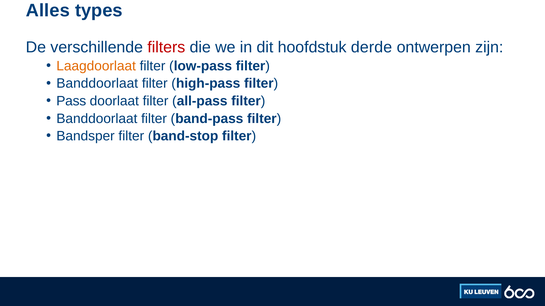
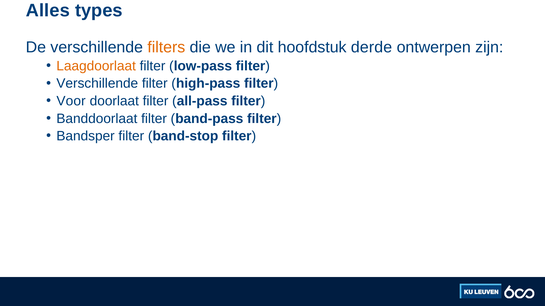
filters colour: red -> orange
Banddoorlaat at (97, 84): Banddoorlaat -> Verschillende
Pass: Pass -> Voor
